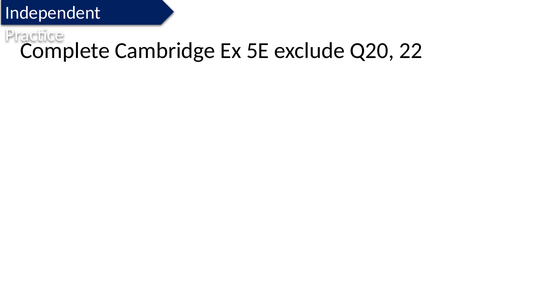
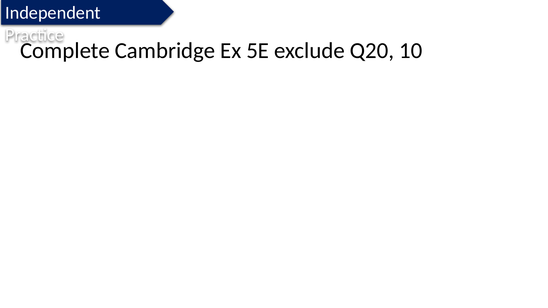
22: 22 -> 10
